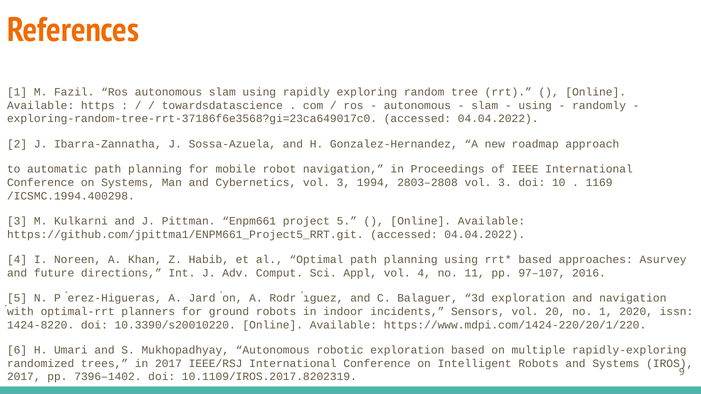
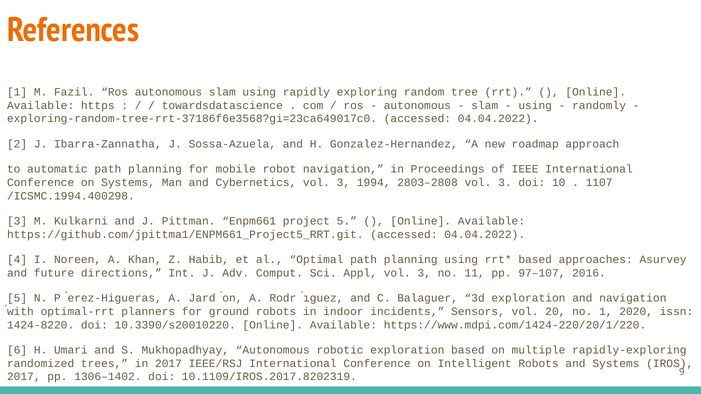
1169: 1169 -> 1107
Appl vol 4: 4 -> 3
7396–1402: 7396–1402 -> 1306–1402
